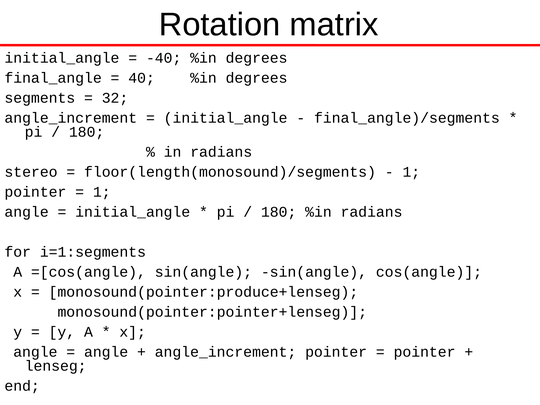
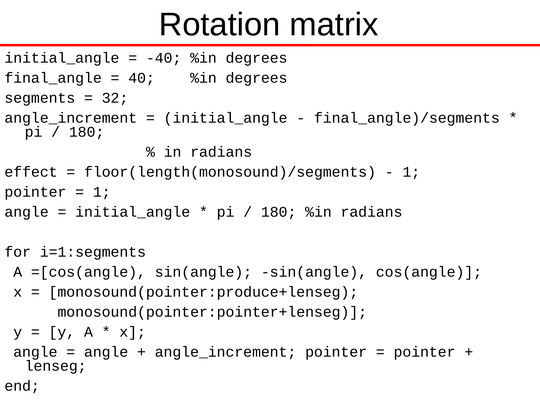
stereo: stereo -> effect
